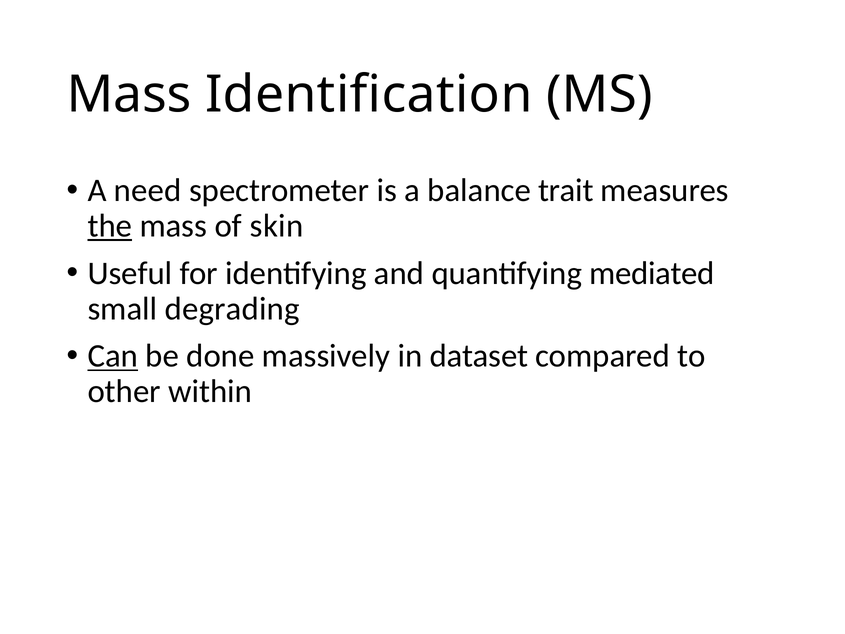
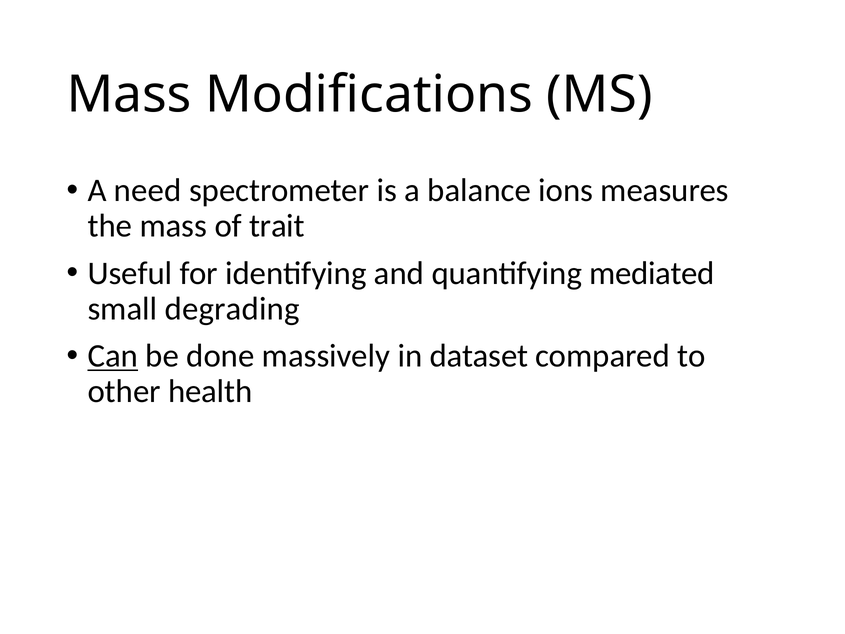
Identification: Identification -> Modifications
trait: trait -> ions
the underline: present -> none
skin: skin -> trait
within: within -> health
